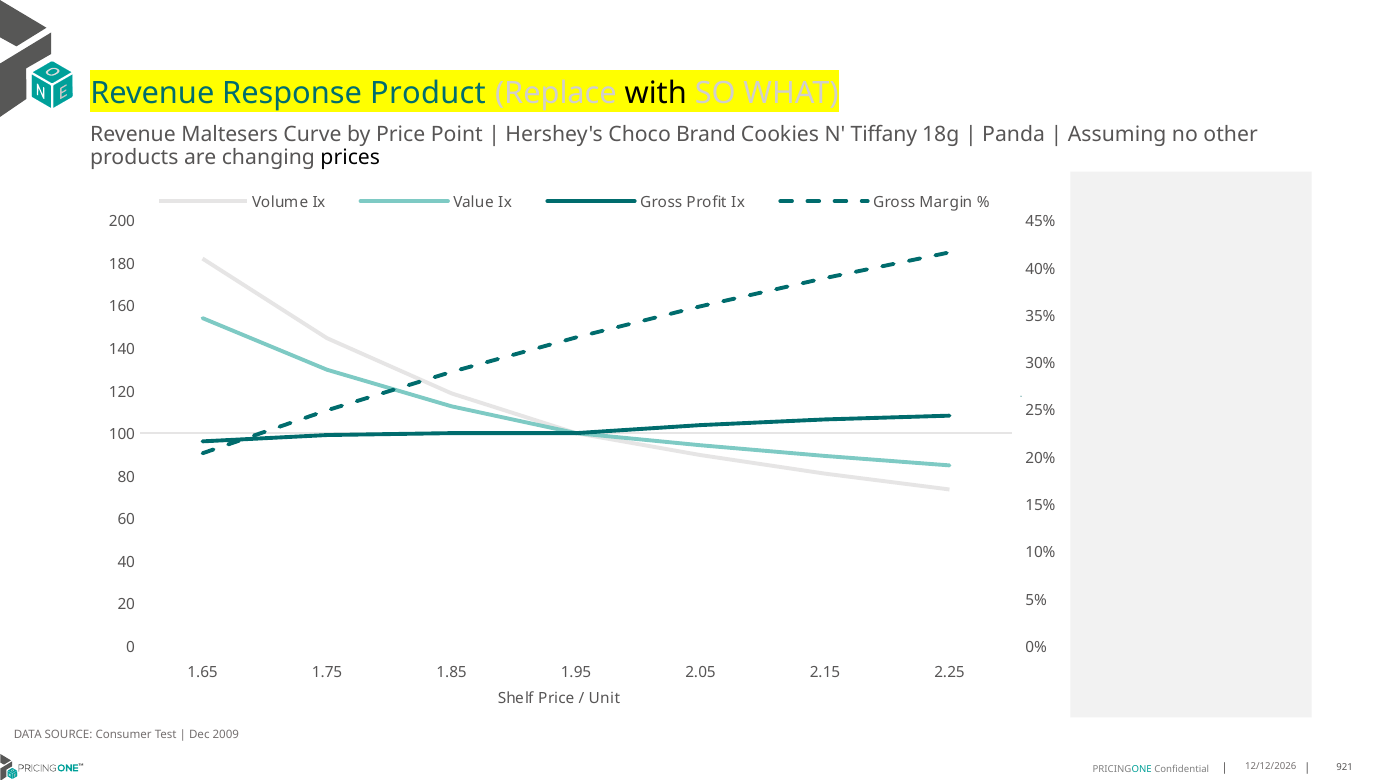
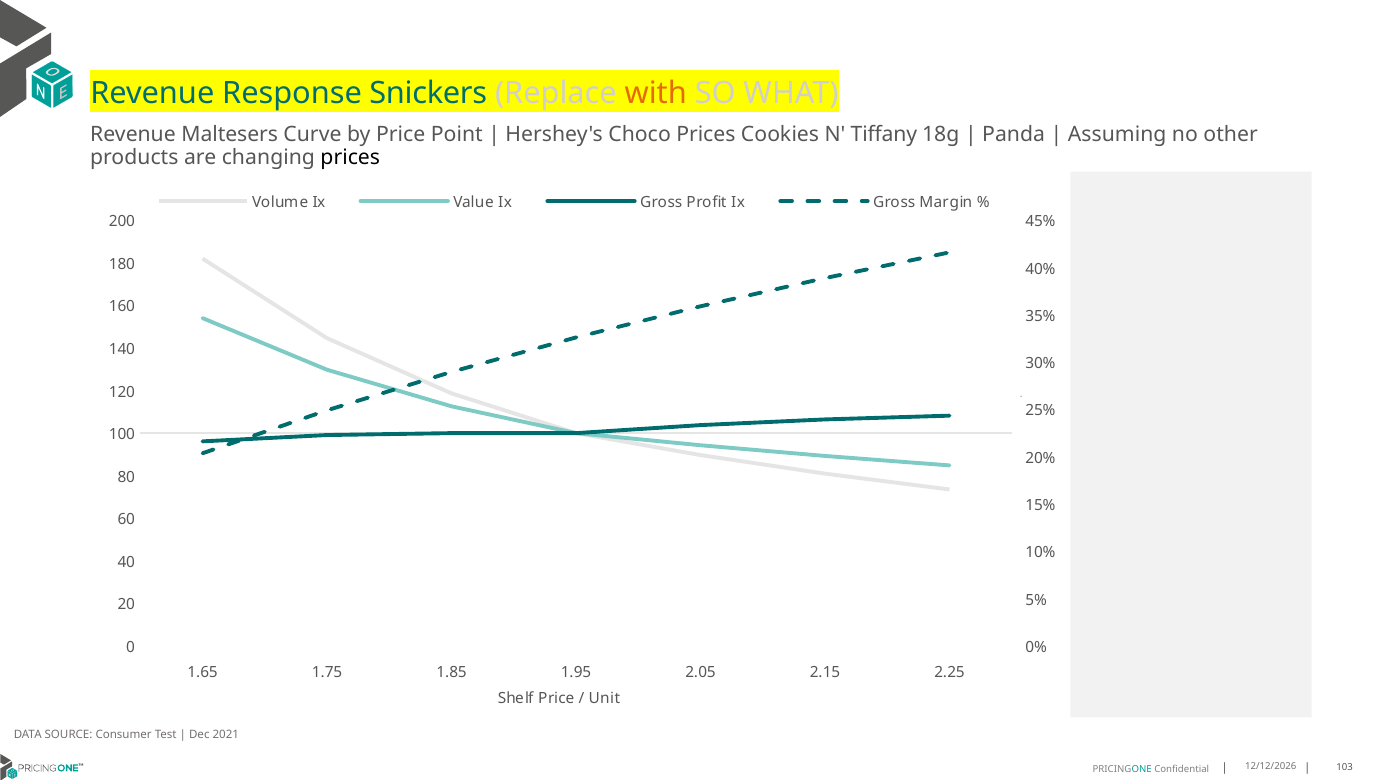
Product: Product -> Snickers
with colour: black -> orange
Choco Brand: Brand -> Prices
2009: 2009 -> 2021
921: 921 -> 103
